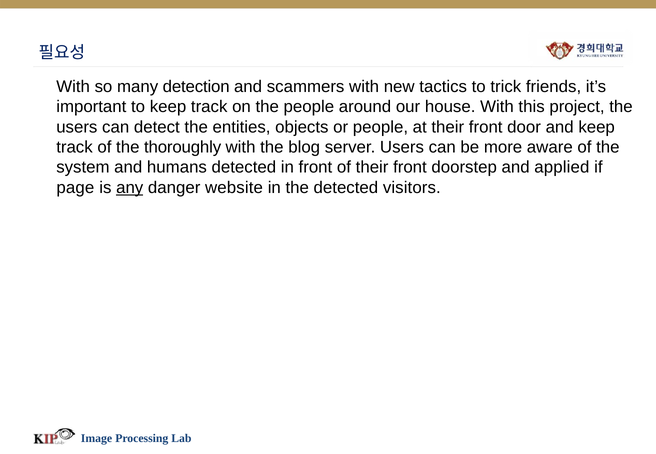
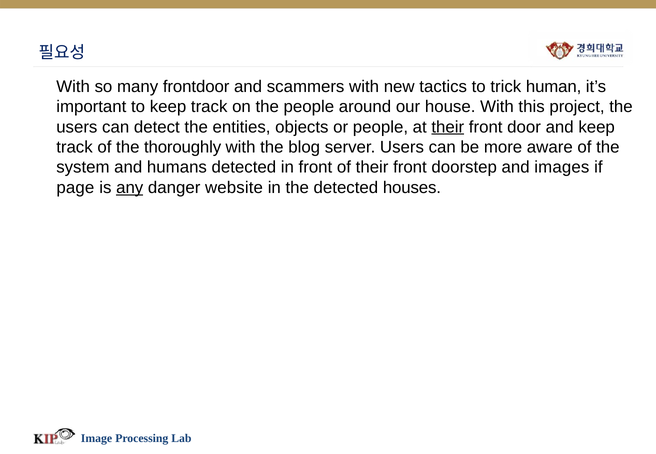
detection: detection -> frontdoor
friends: friends -> human
their at (448, 127) underline: none -> present
applied: applied -> images
visitors: visitors -> houses
